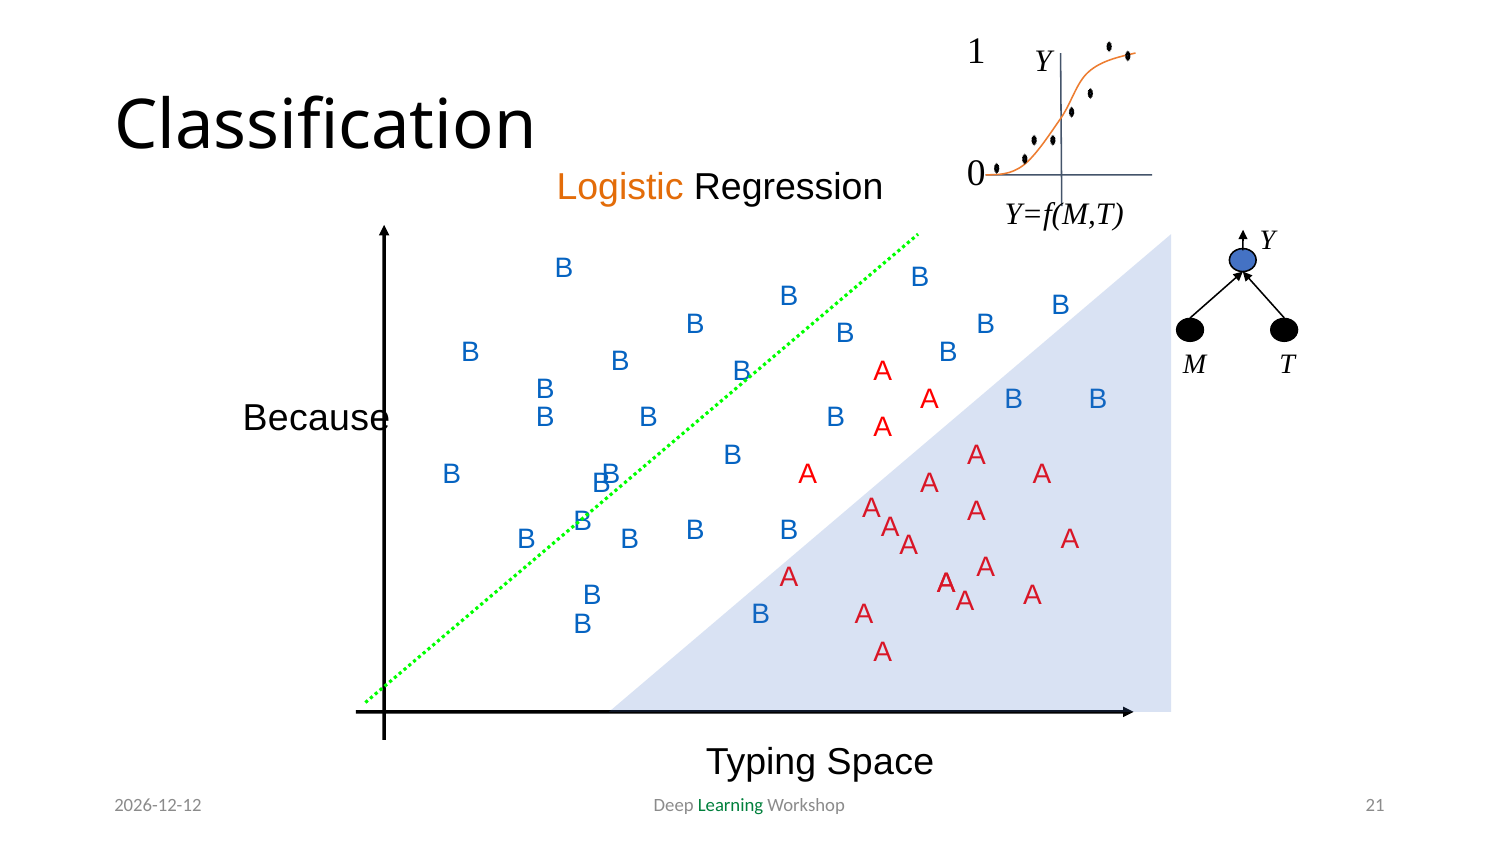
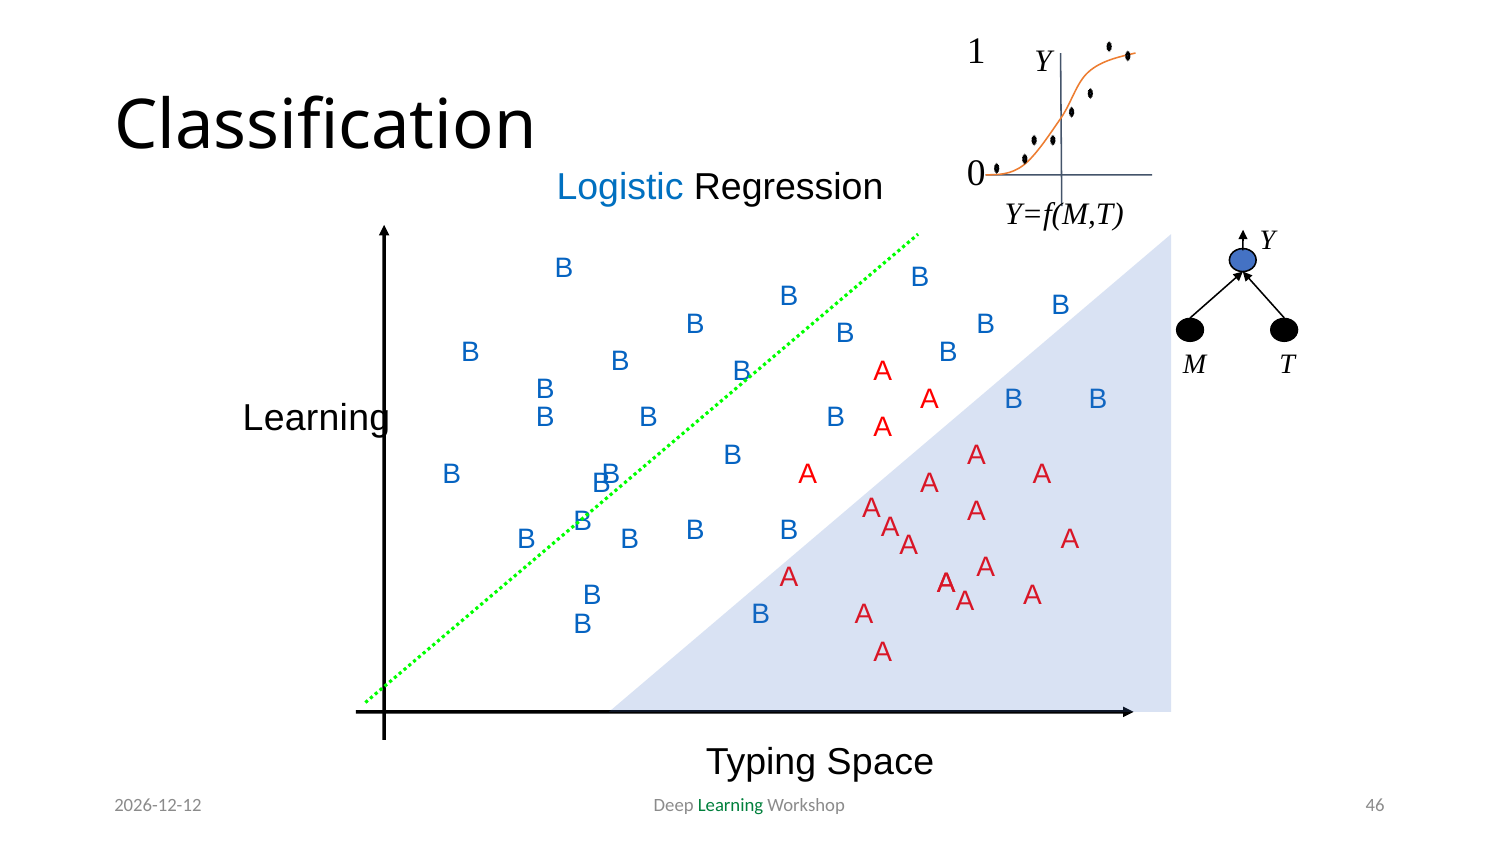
Logistic colour: orange -> blue
Because at (316, 418): Because -> Learning
21: 21 -> 46
